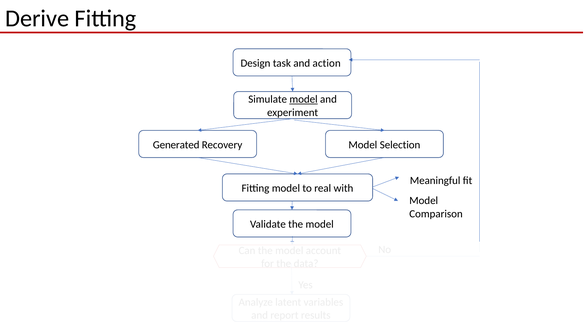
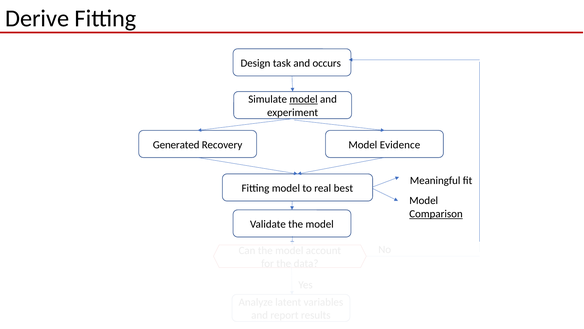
action: action -> occurs
Selection: Selection -> Evidence
with: with -> best
Comparison underline: none -> present
